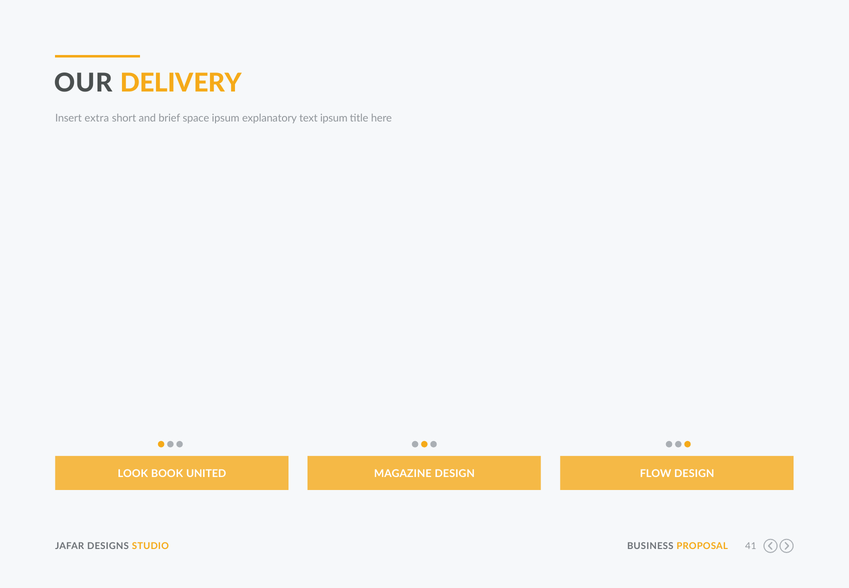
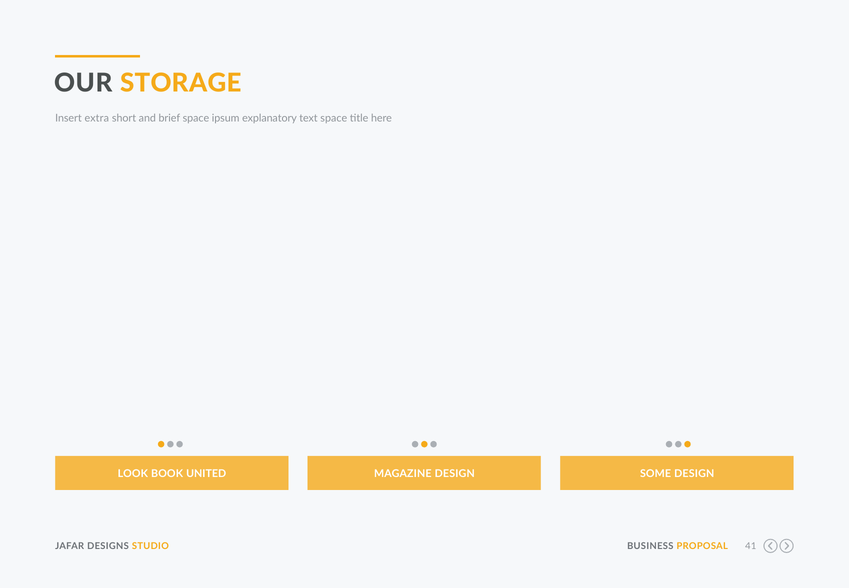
DELIVERY: DELIVERY -> STORAGE
text ipsum: ipsum -> space
FLOW: FLOW -> SOME
